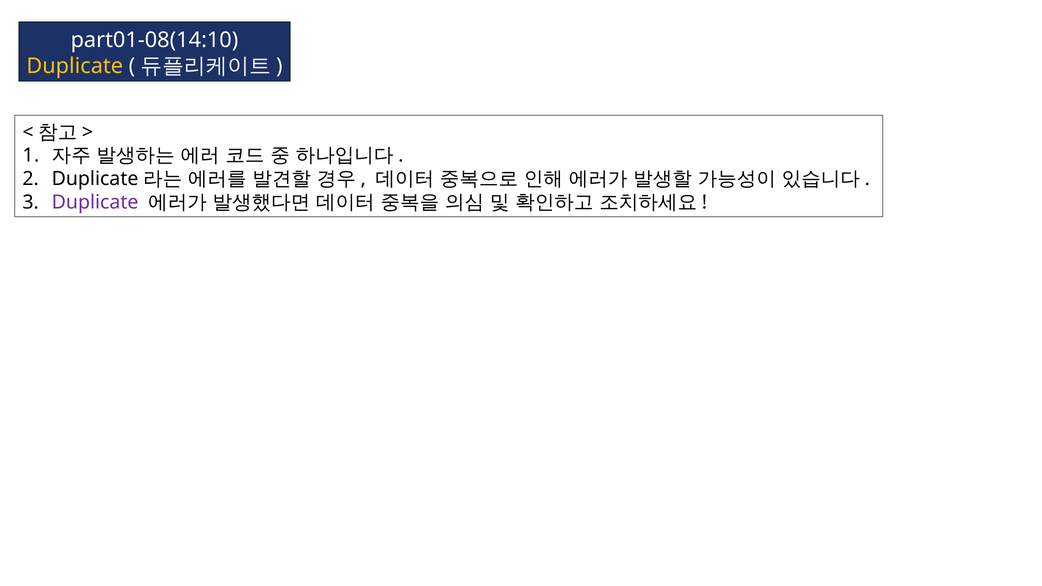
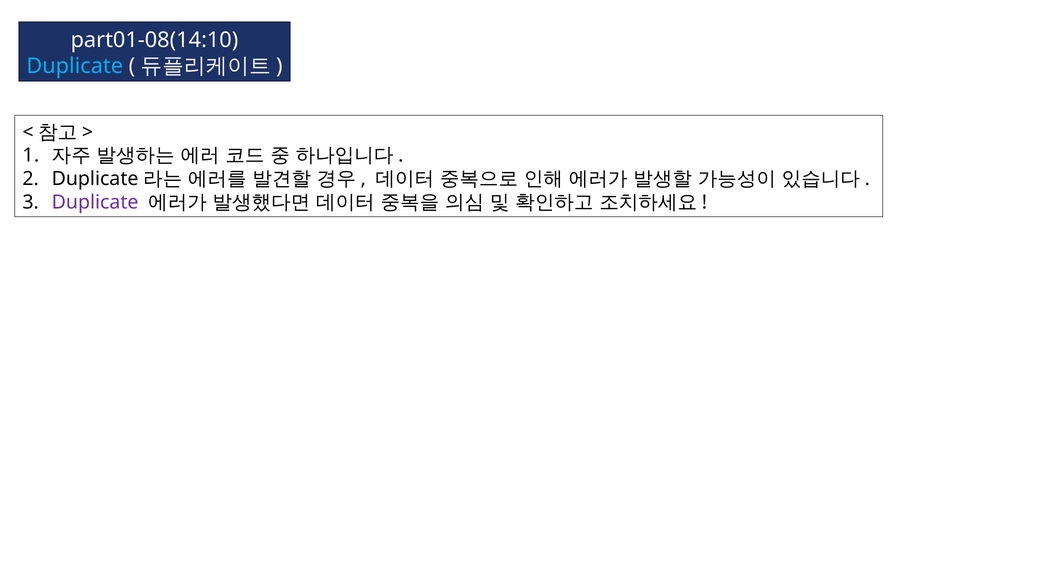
Duplicate at (75, 66) colour: yellow -> light blue
